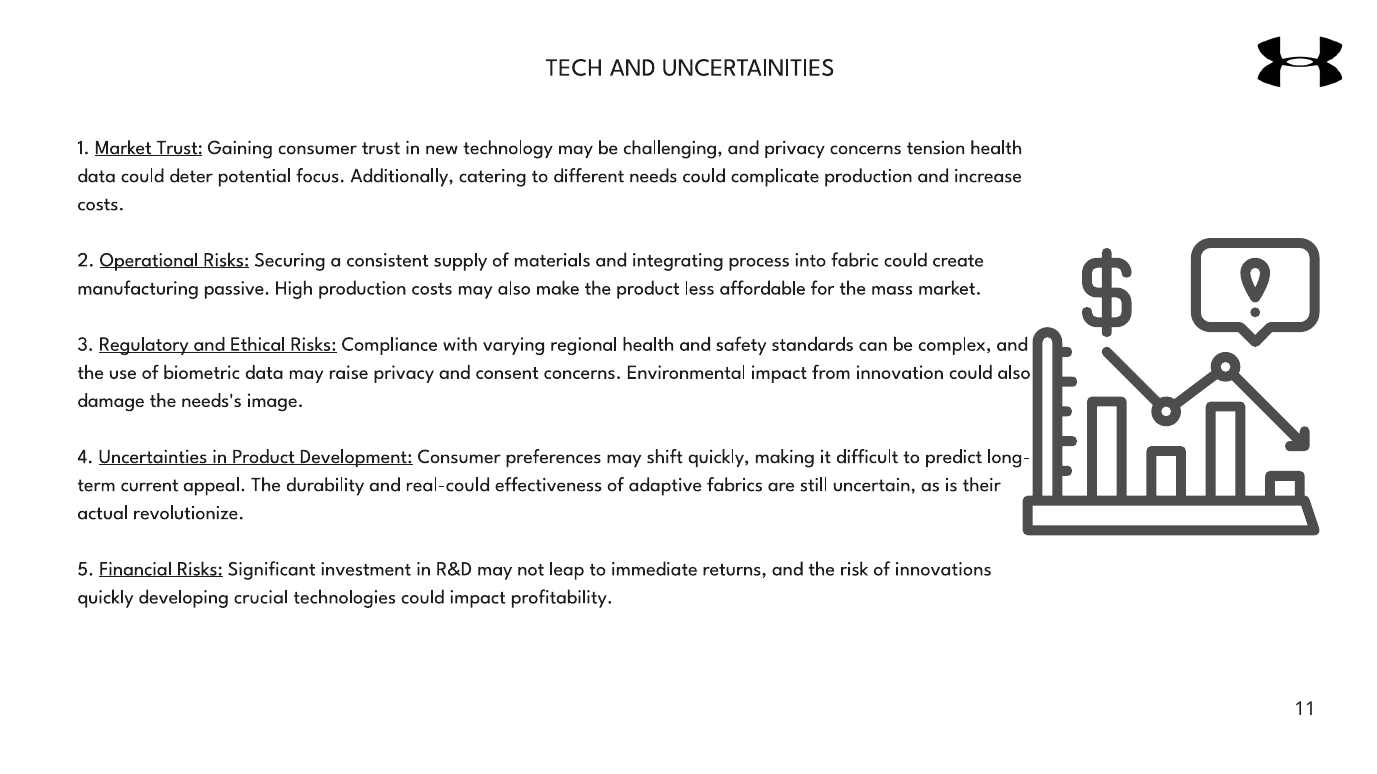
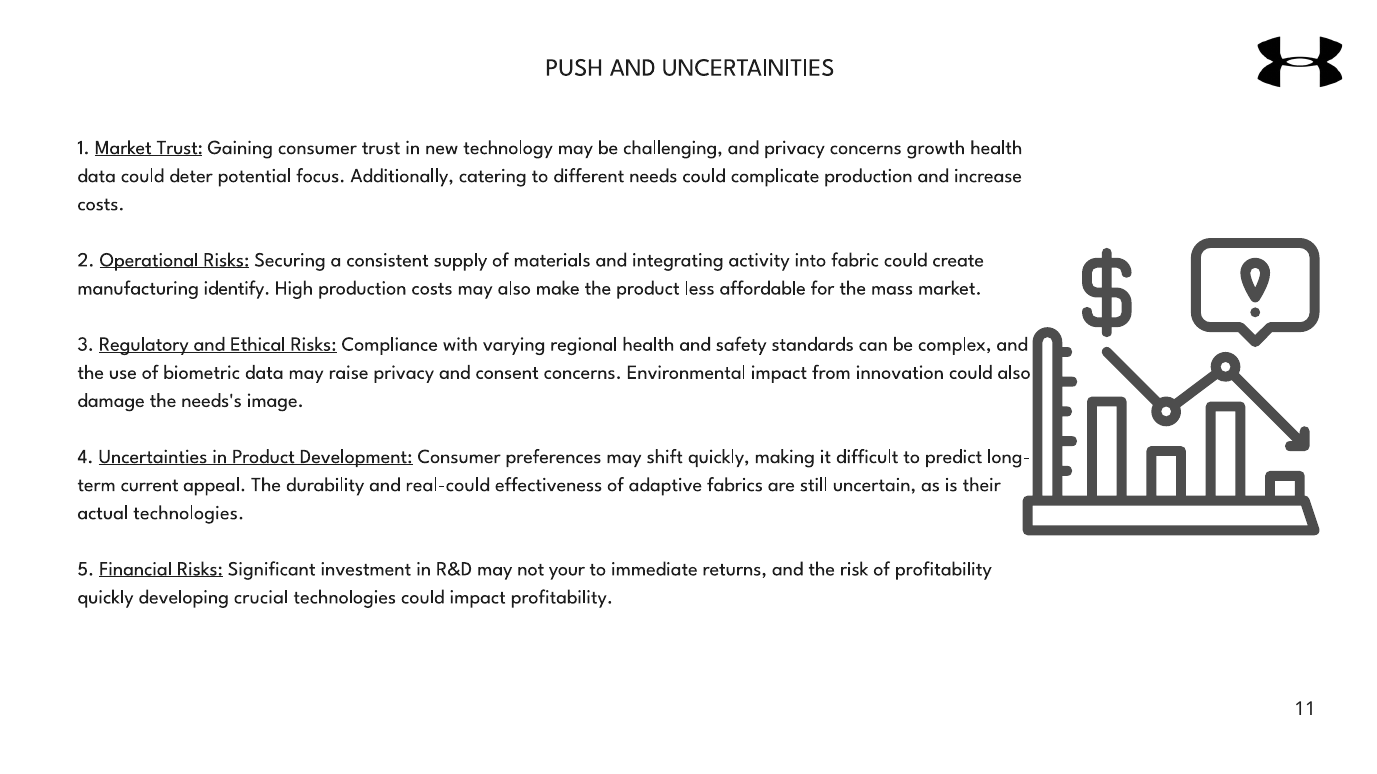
TECH: TECH -> PUSH
tension: tension -> growth
process: process -> activity
passive: passive -> identify
actual revolutionize: revolutionize -> technologies
leap: leap -> your
of innovations: innovations -> profitability
